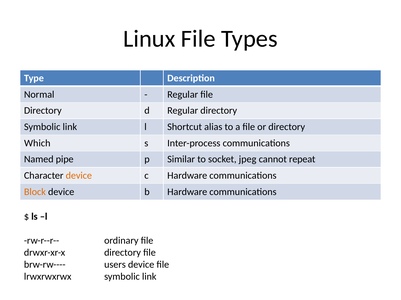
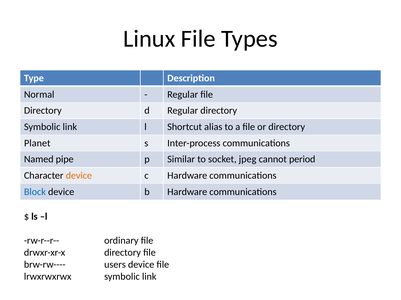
Which: Which -> Planet
repeat: repeat -> period
Block colour: orange -> blue
